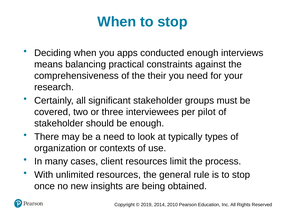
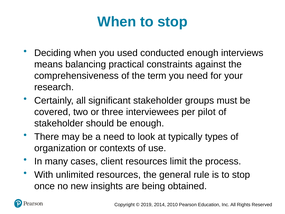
apps: apps -> used
their: their -> term
